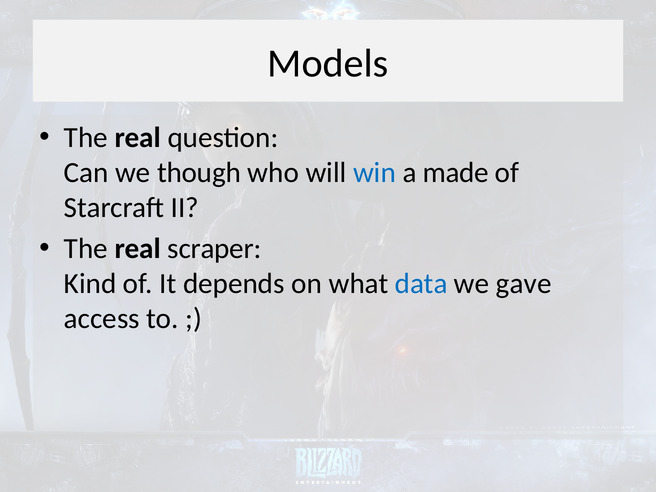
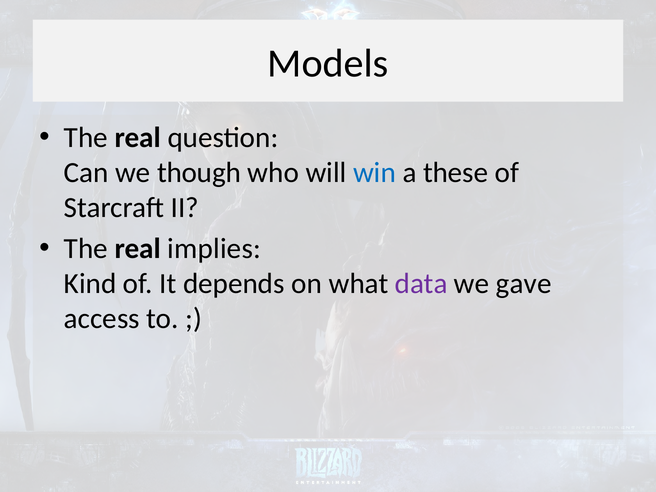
made: made -> these
scraper: scraper -> implies
data colour: blue -> purple
